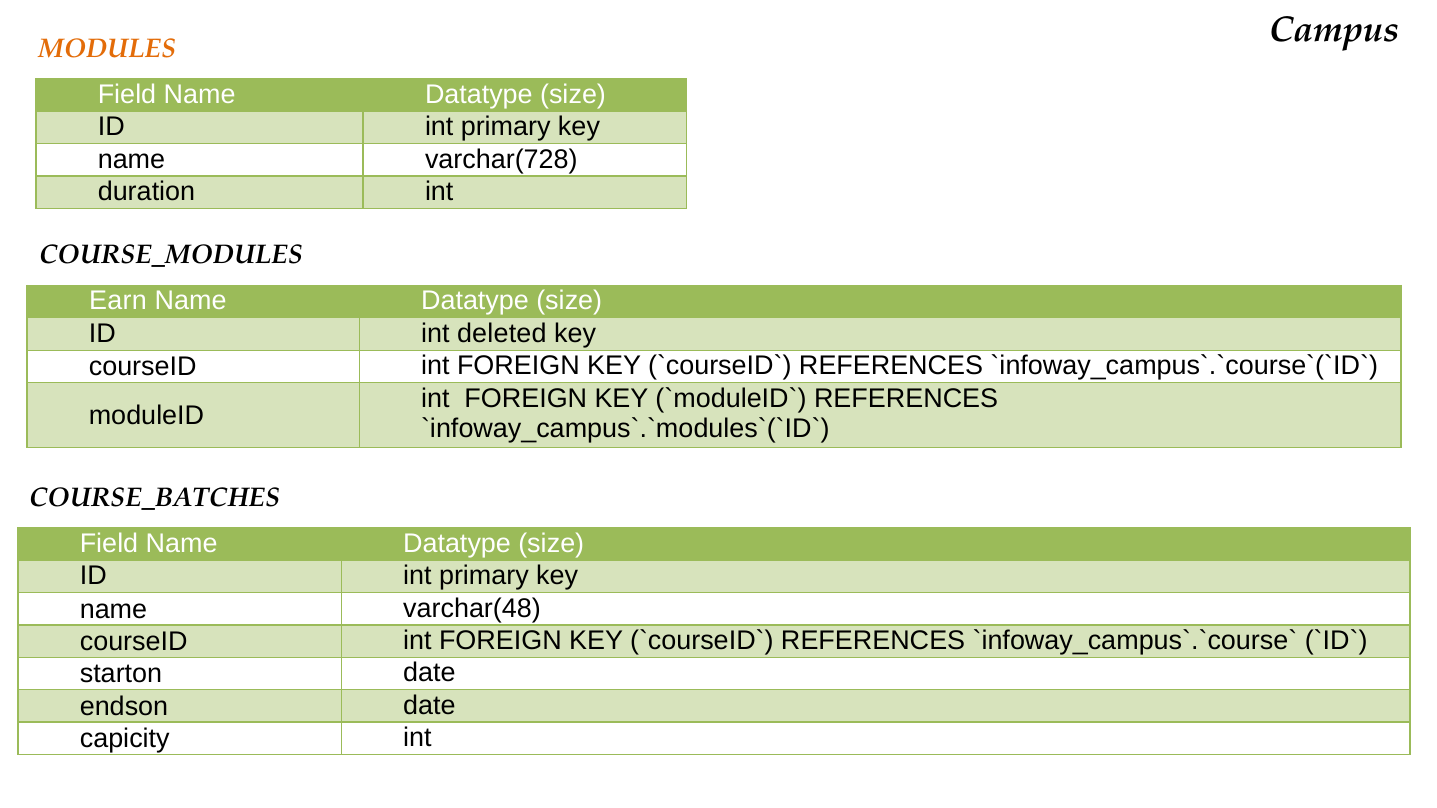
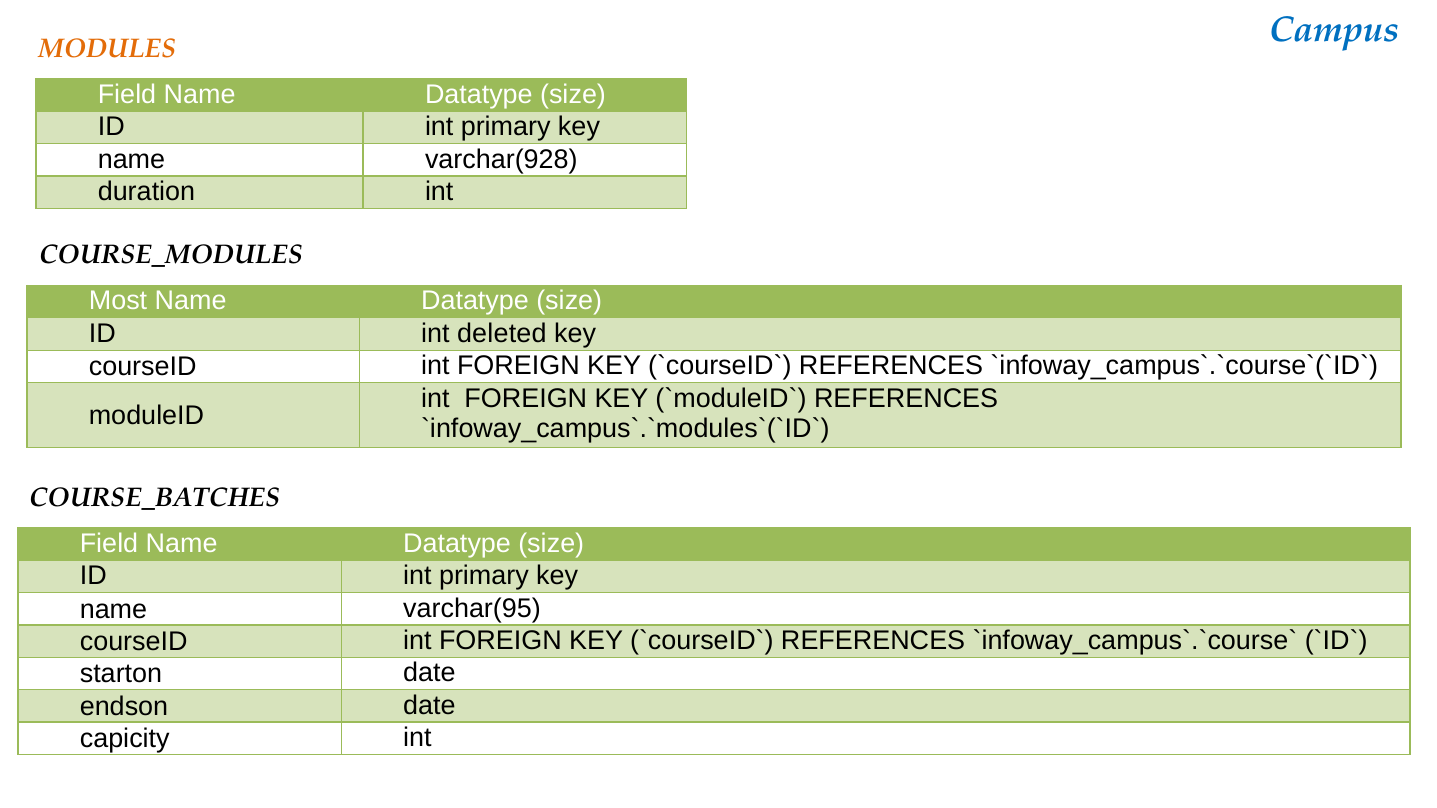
Campus colour: black -> blue
varchar(728: varchar(728 -> varchar(928
Earn: Earn -> Most
varchar(48: varchar(48 -> varchar(95
